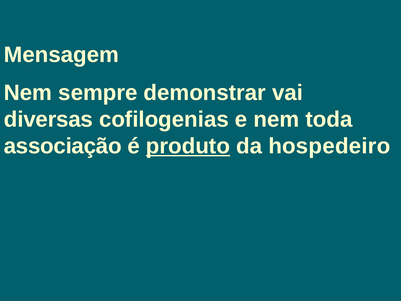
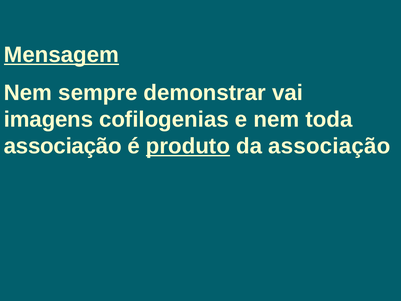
Mensagem underline: none -> present
diversas: diversas -> imagens
da hospedeiro: hospedeiro -> associação
